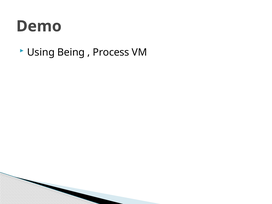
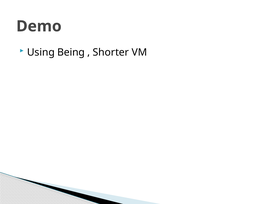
Process: Process -> Shorter
